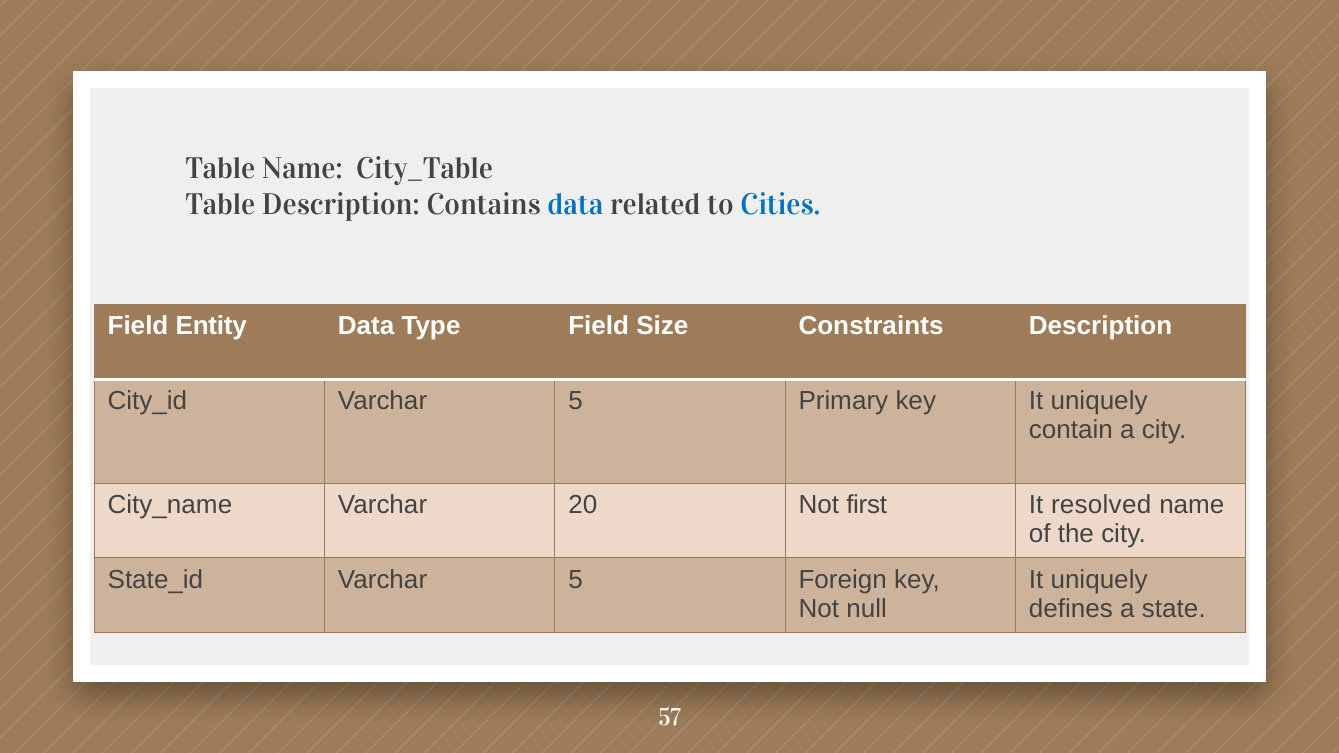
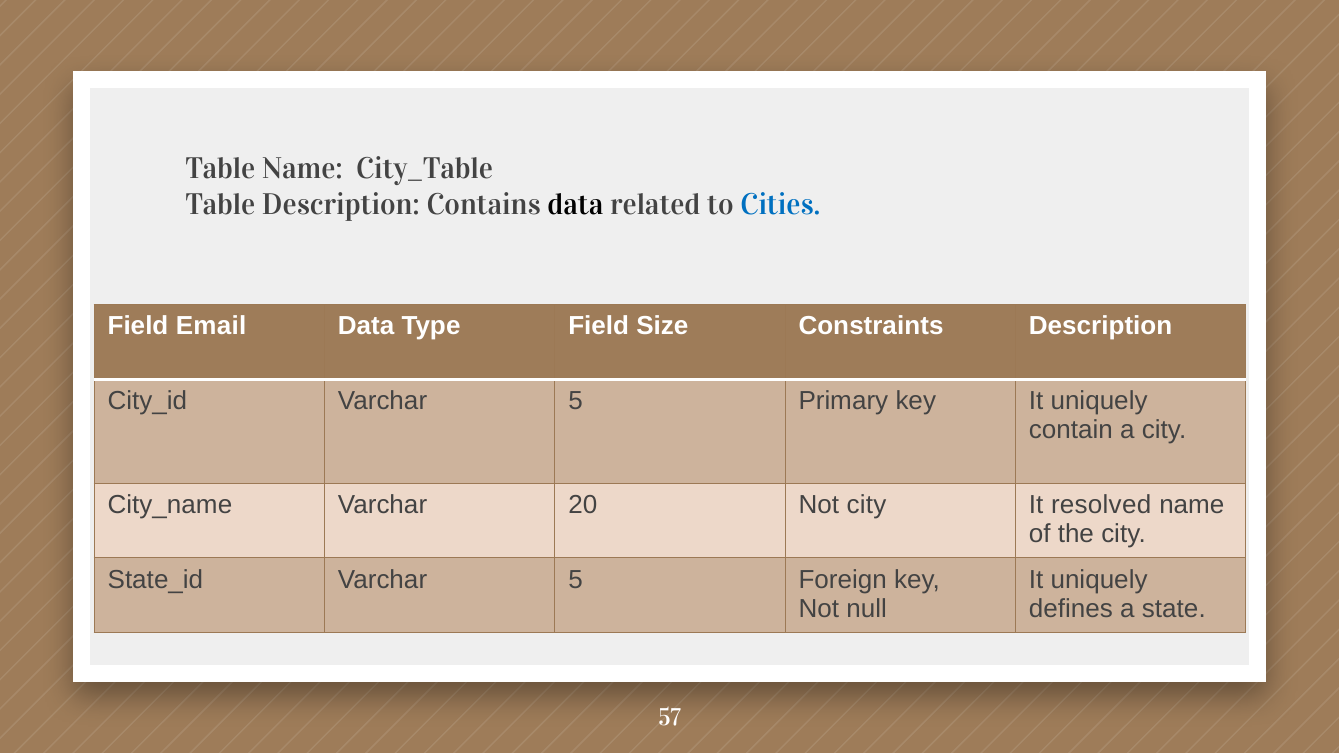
data at (575, 204) colour: blue -> black
Entity: Entity -> Email
Not first: first -> city
